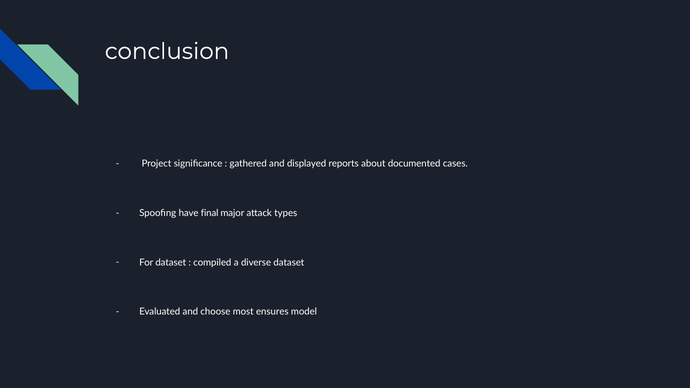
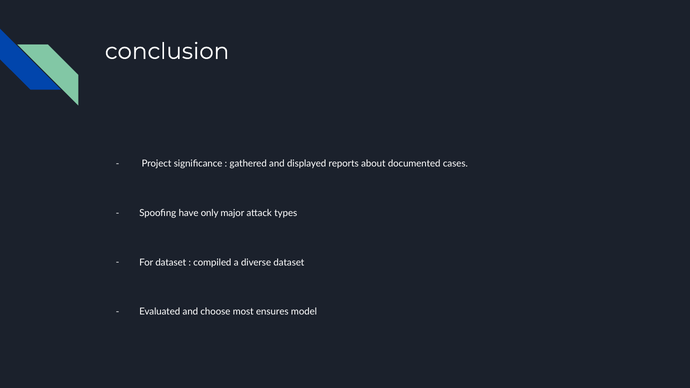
final: final -> only
